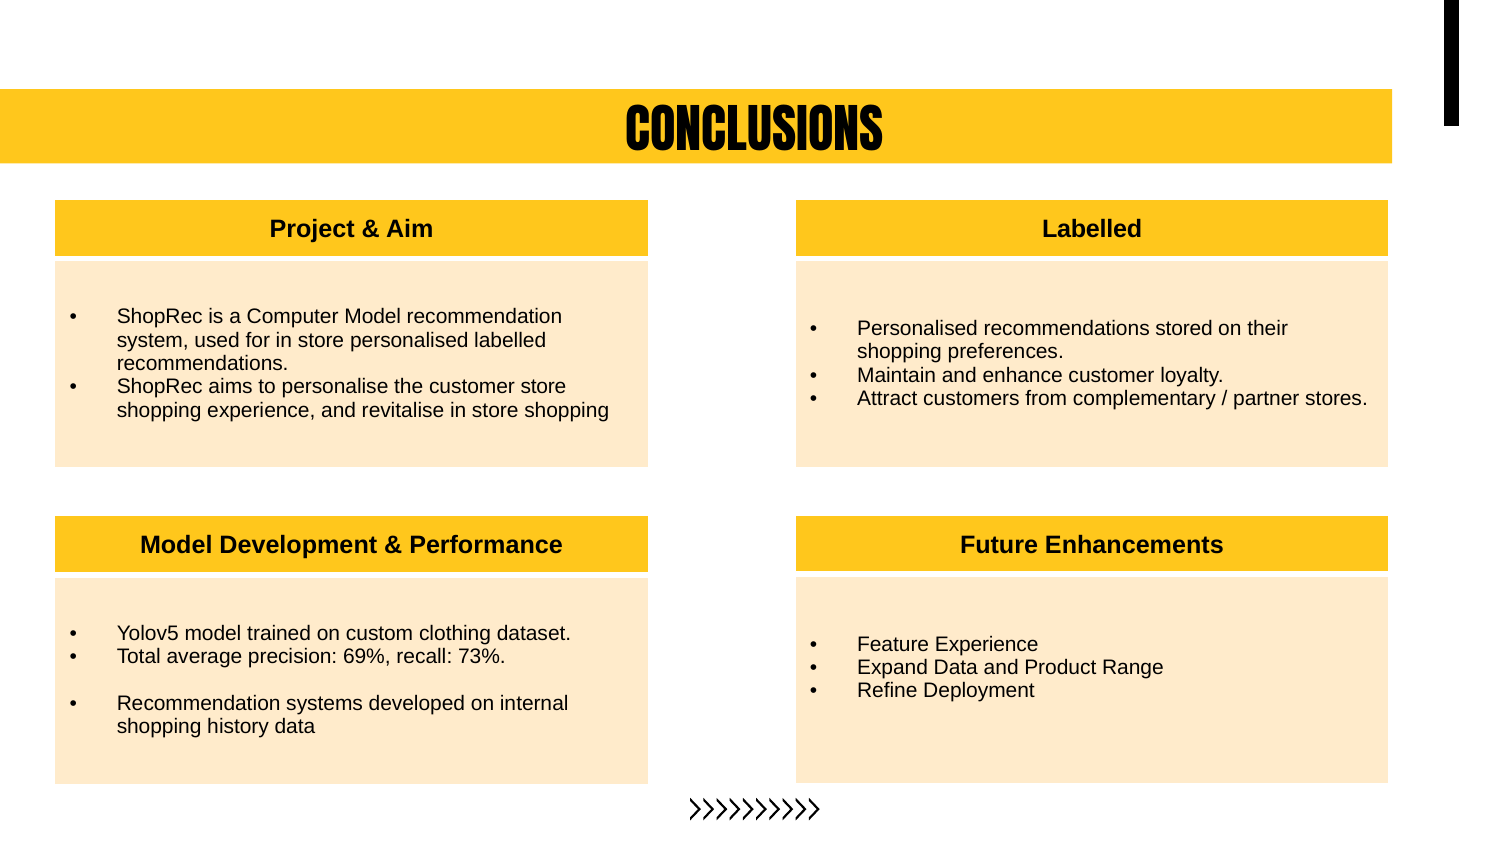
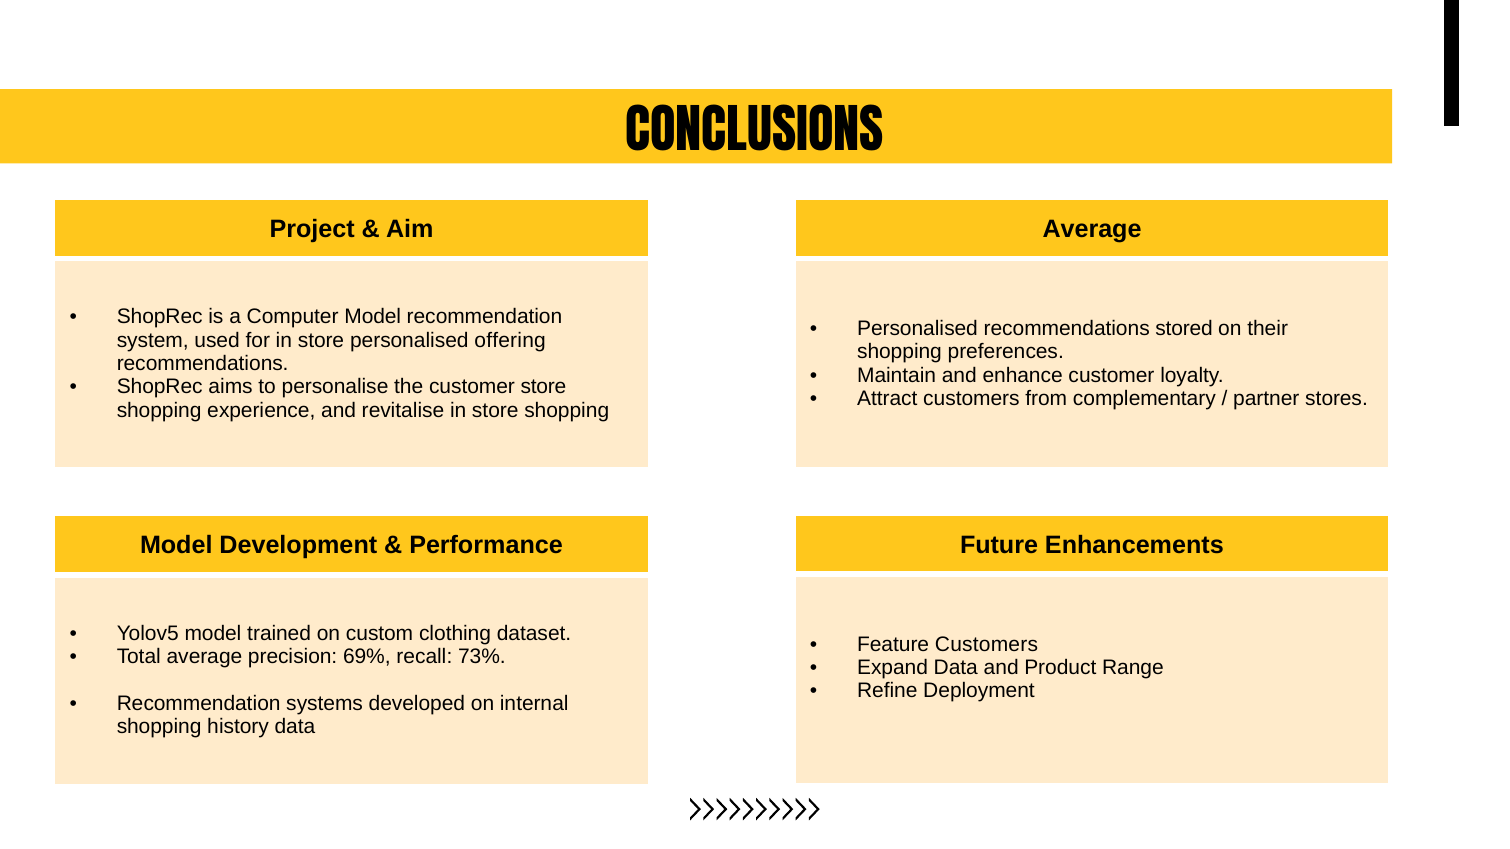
Labelled at (1092, 229): Labelled -> Average
personalised labelled: labelled -> offering
Feature Experience: Experience -> Customers
